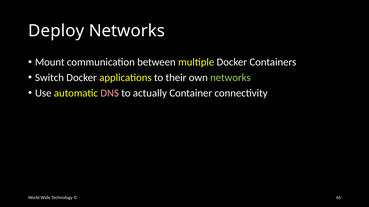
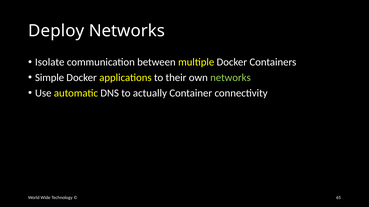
Mount: Mount -> Isolate
Switch: Switch -> Simple
DNS colour: pink -> white
